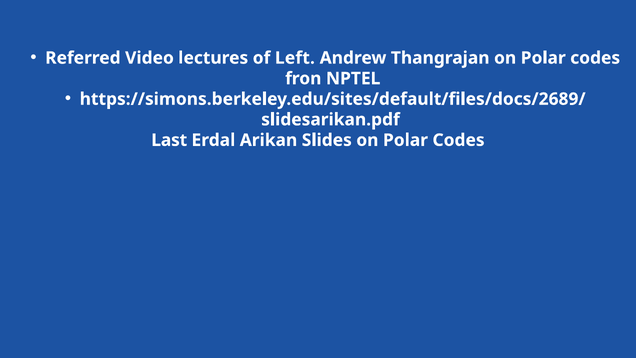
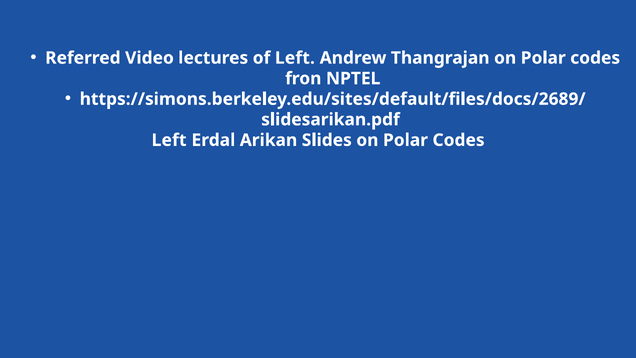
Last at (169, 140): Last -> Left
